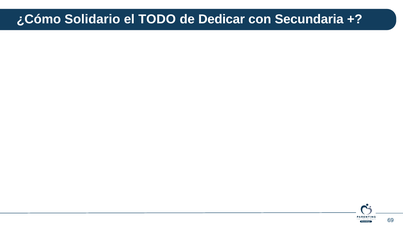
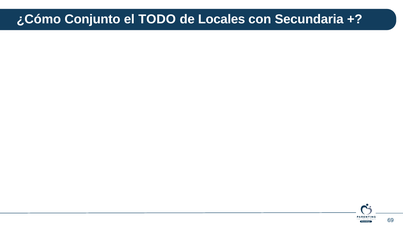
Solidario: Solidario -> Conjunto
Dedicar: Dedicar -> Locales
